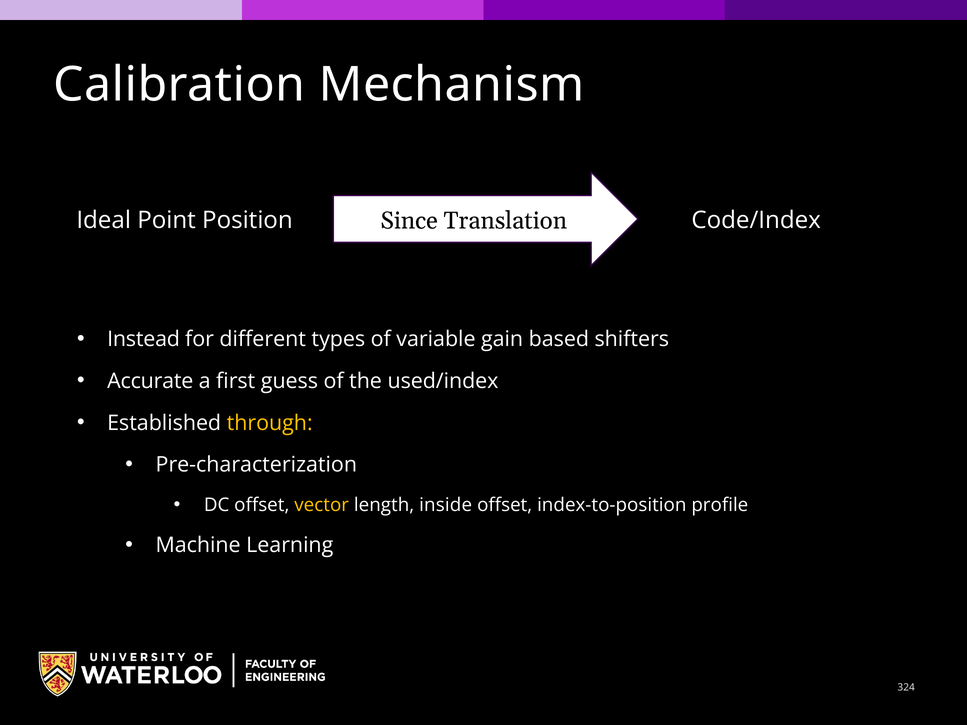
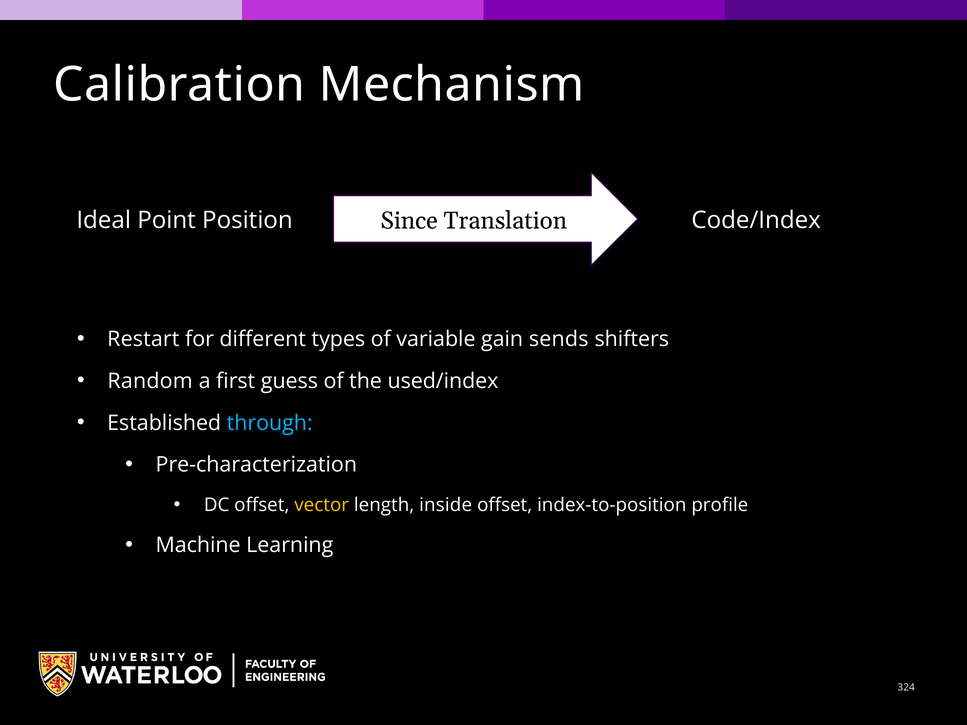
Instead: Instead -> Restart
based: based -> sends
Accurate: Accurate -> Random
through colour: yellow -> light blue
